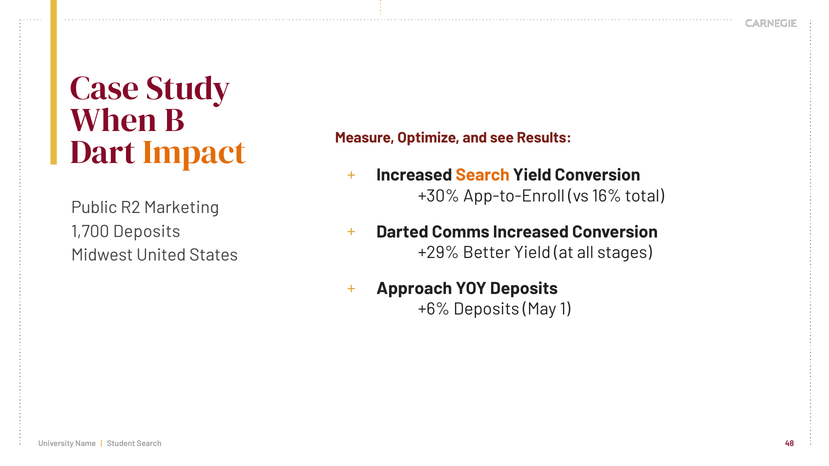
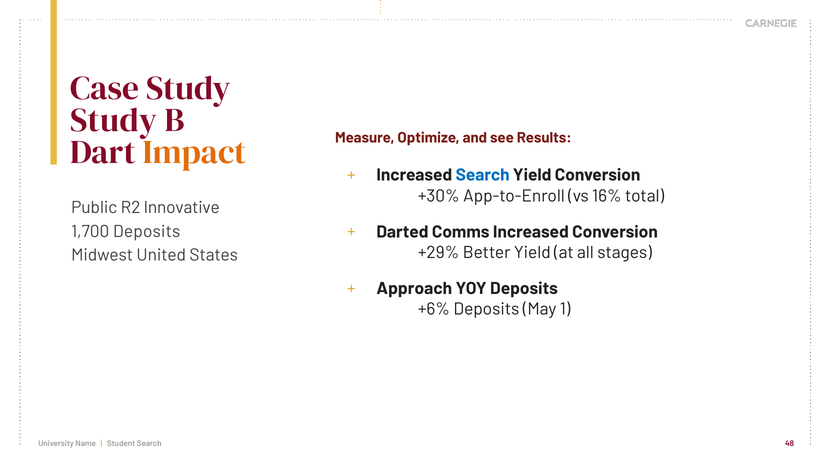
When at (114, 120): When -> Study
Search at (483, 175) colour: orange -> blue
Marketing: Marketing -> Innovative
